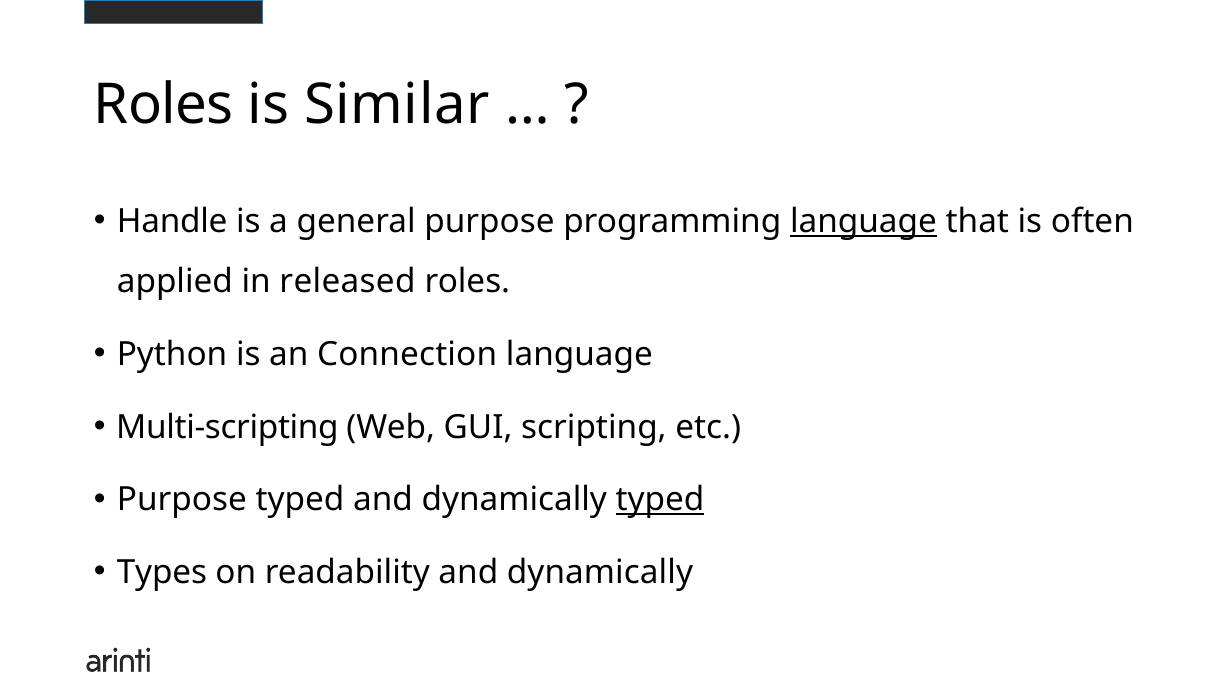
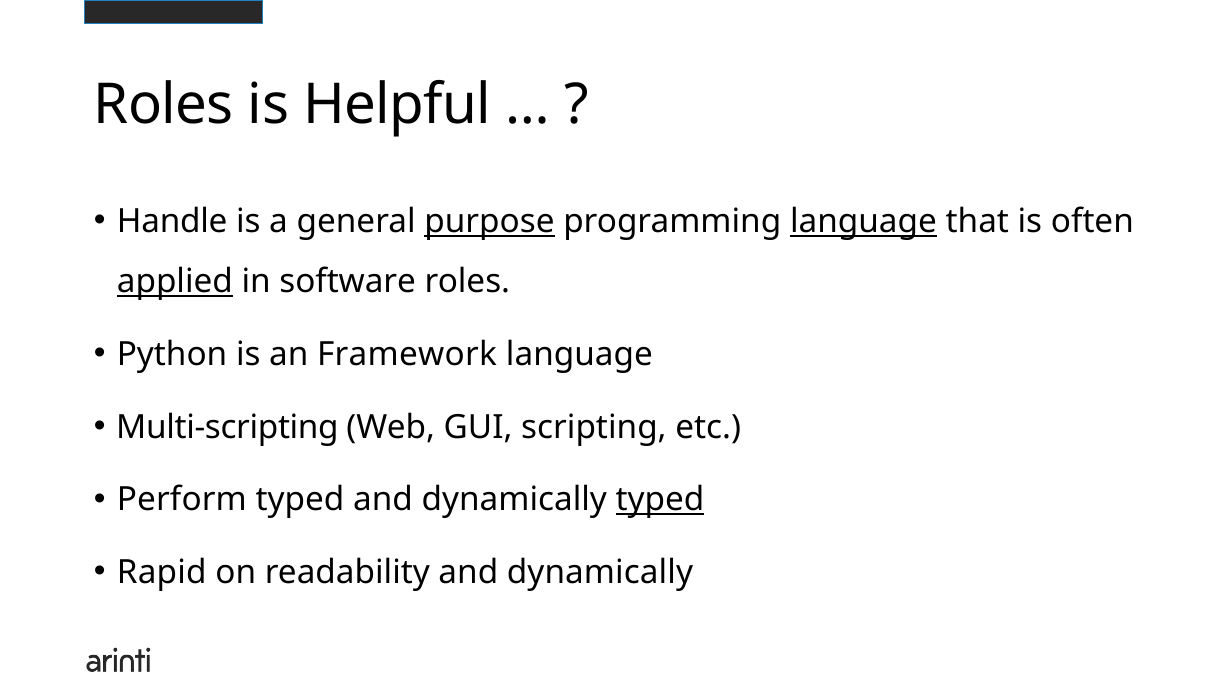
Similar: Similar -> Helpful
purpose at (489, 222) underline: none -> present
applied underline: none -> present
released: released -> software
Connection: Connection -> Framework
Purpose at (182, 500): Purpose -> Perform
Types: Types -> Rapid
